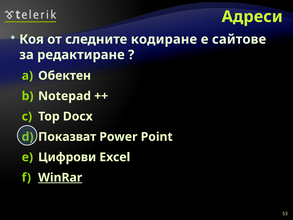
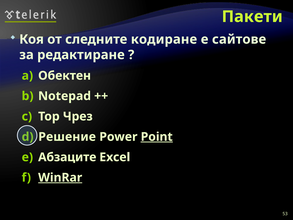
Адреси: Адреси -> Пакети
Docx: Docx -> Чрез
Показват: Показват -> Решение
Point underline: none -> present
Цифрови: Цифрови -> Абзаците
